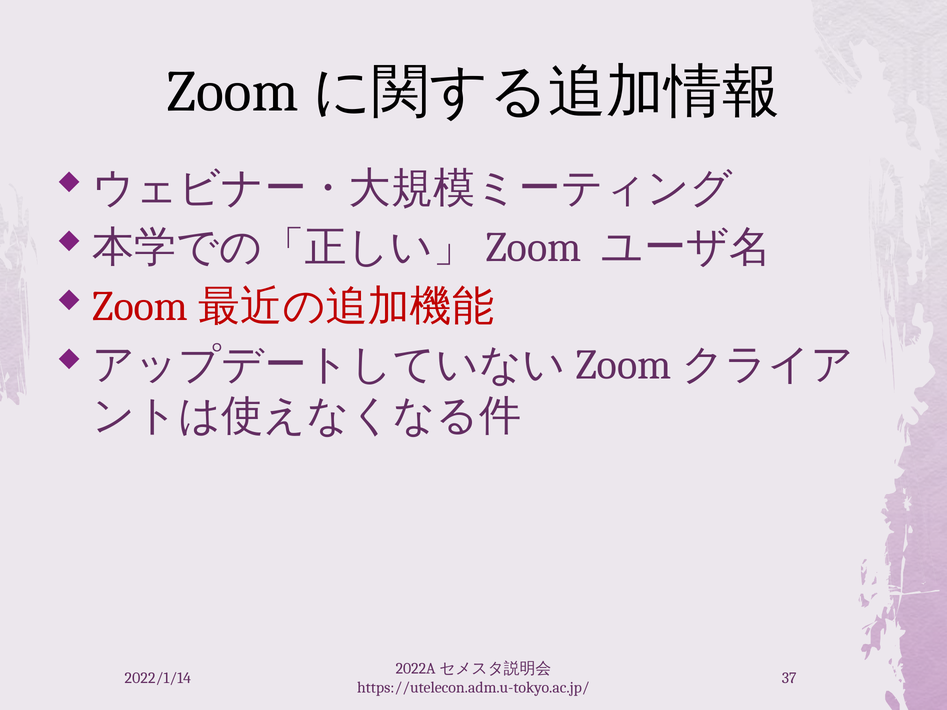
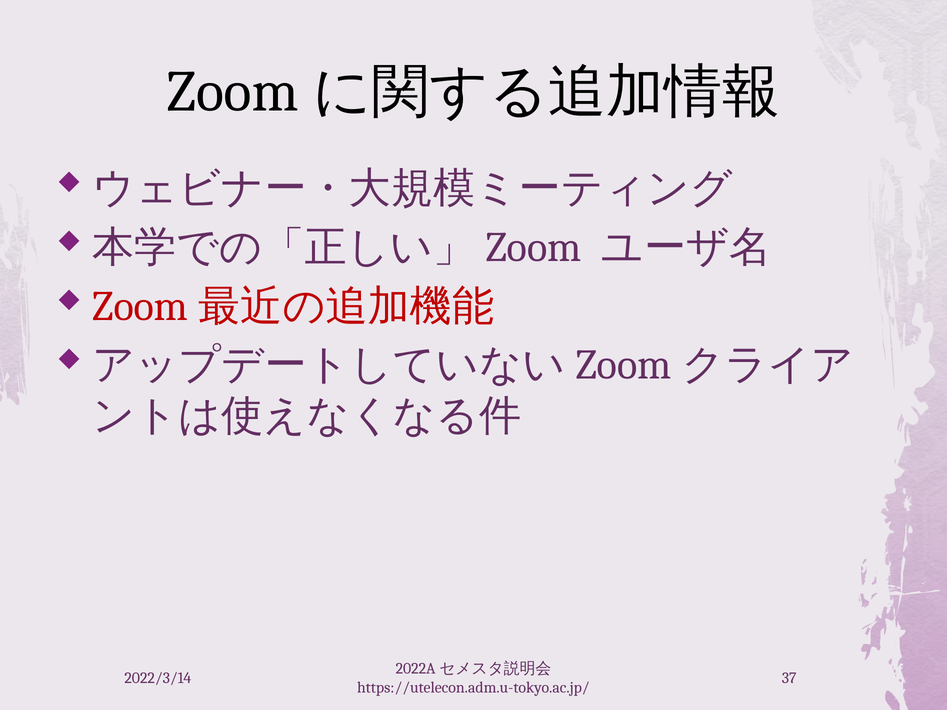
2022/1/14: 2022/1/14 -> 2022/3/14
